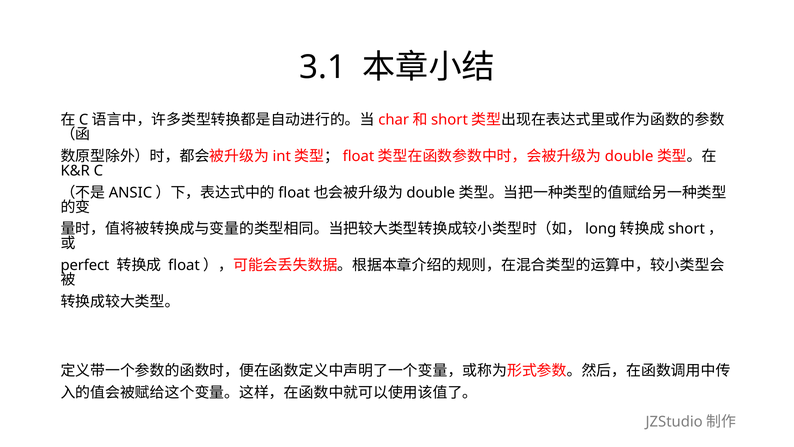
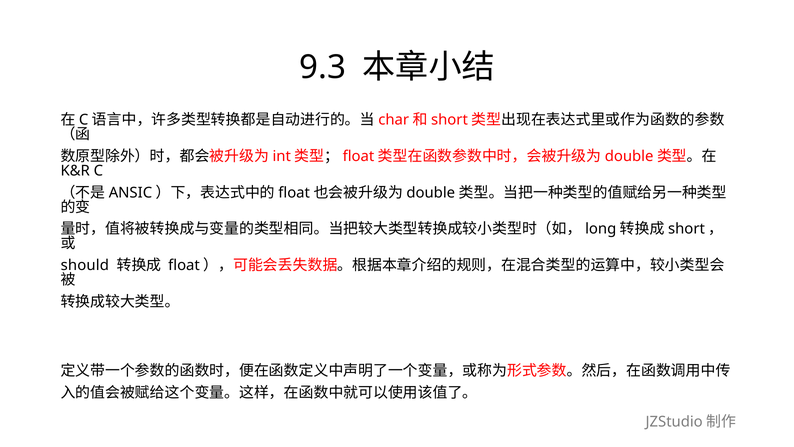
3.1: 3.1 -> 9.3
perfect: perfect -> should
